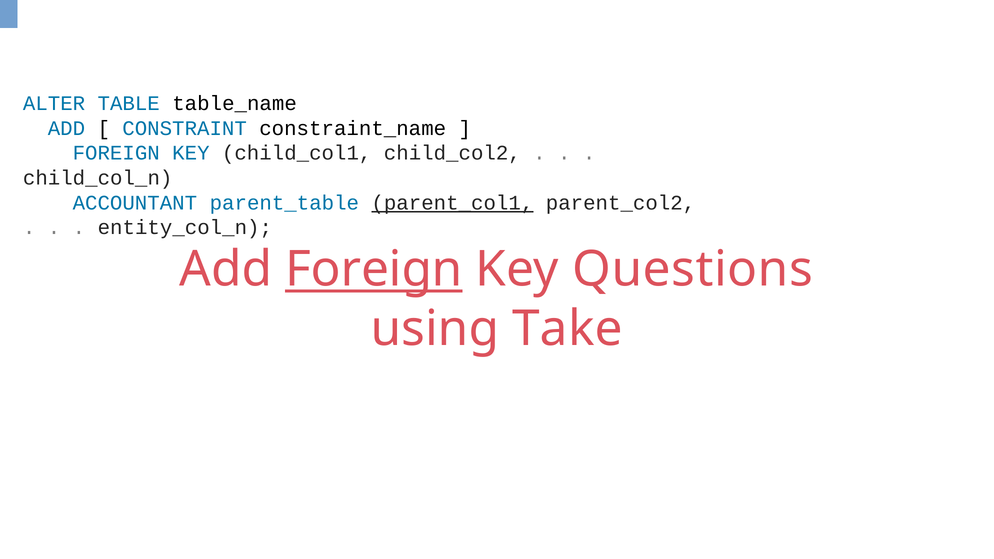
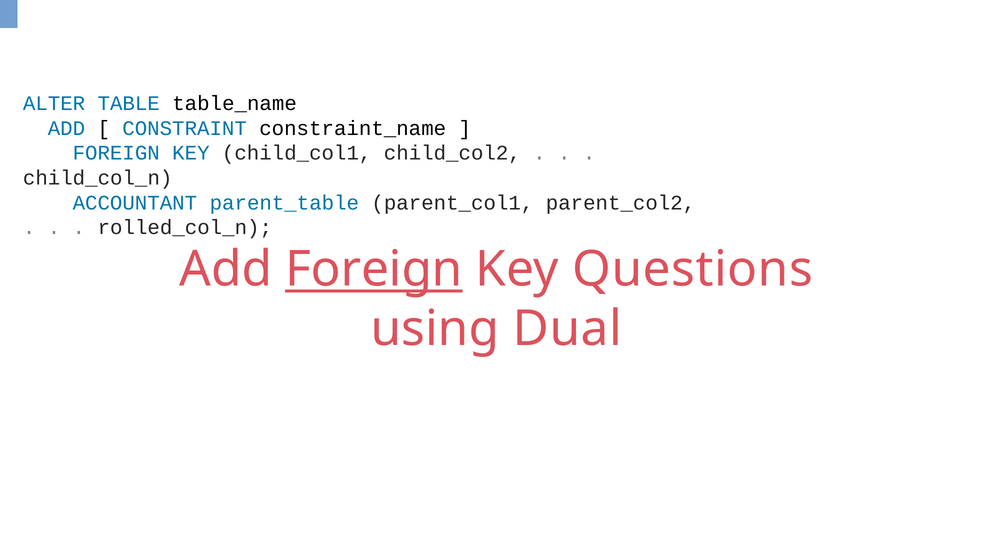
parent_col1 underline: present -> none
entity_col_n: entity_col_n -> rolled_col_n
Take: Take -> Dual
